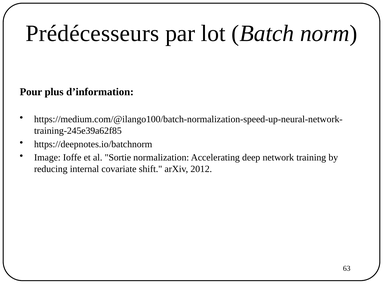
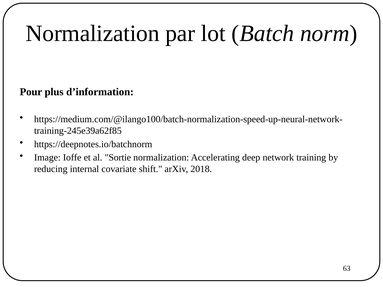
Prédécesseurs at (92, 34): Prédécesseurs -> Normalization
2012: 2012 -> 2018
